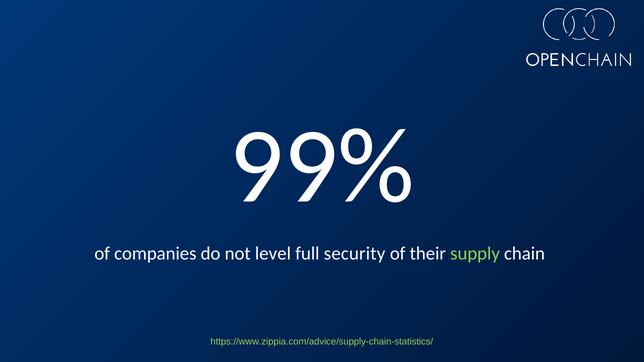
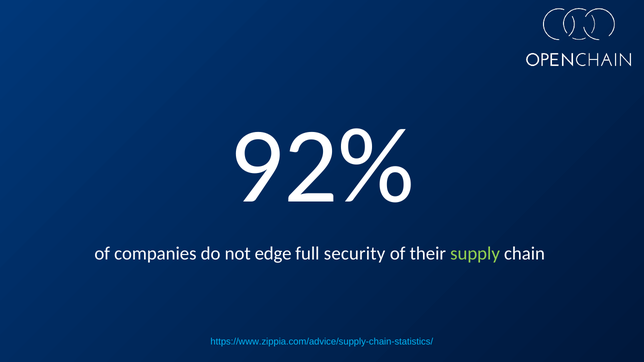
99%: 99% -> 92%
level: level -> edge
https://www.zippia.com/advice/supply-chain-statistics/ colour: light green -> light blue
